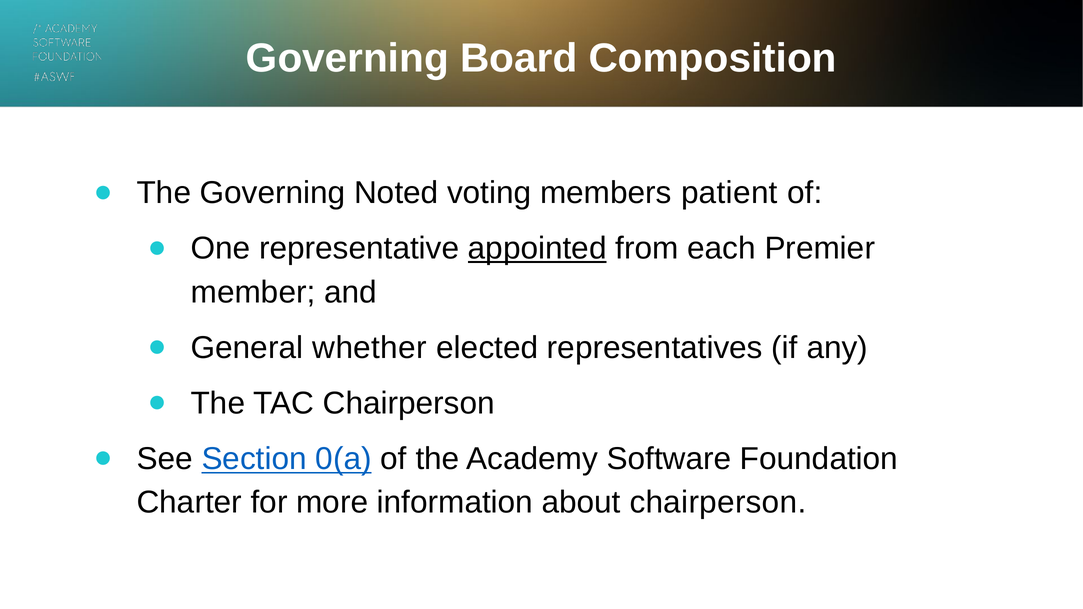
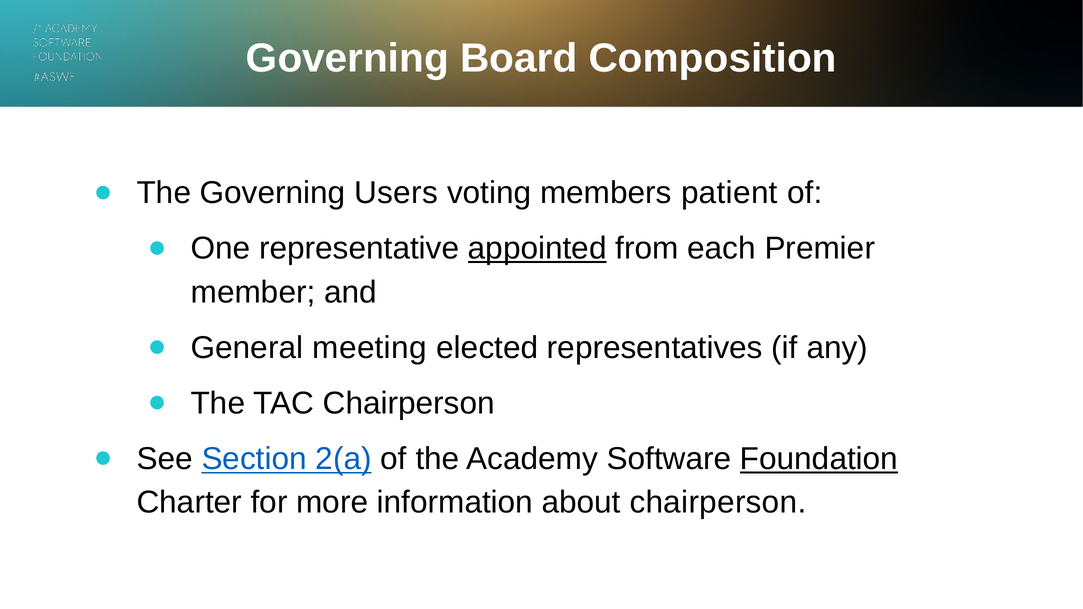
Noted: Noted -> Users
whether: whether -> meeting
0(a: 0(a -> 2(a
Foundation underline: none -> present
